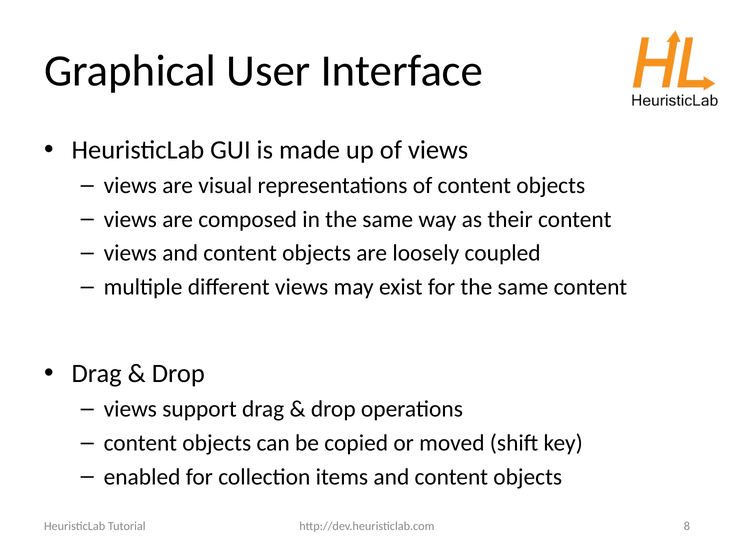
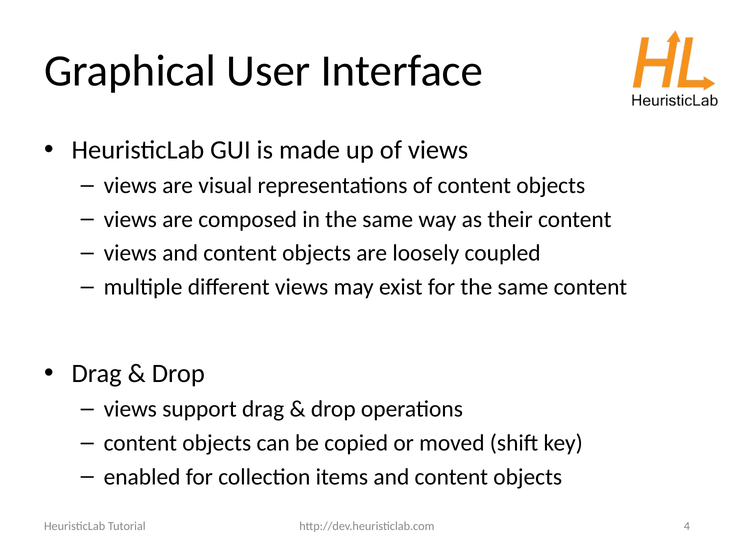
8: 8 -> 4
